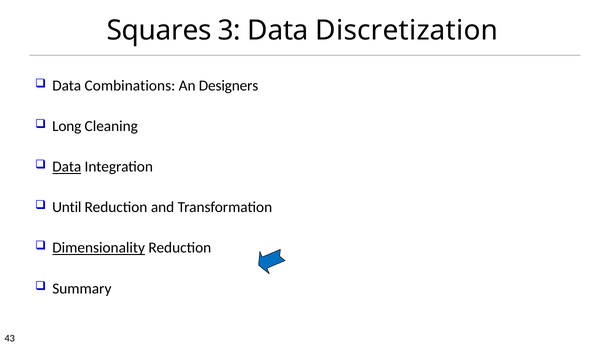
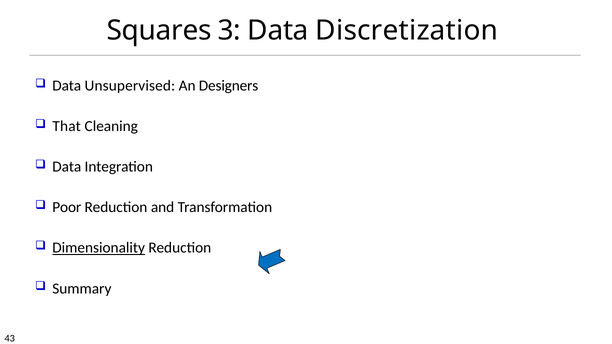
Combinations: Combinations -> Unsupervised
Long: Long -> That
Data at (67, 167) underline: present -> none
Until: Until -> Poor
